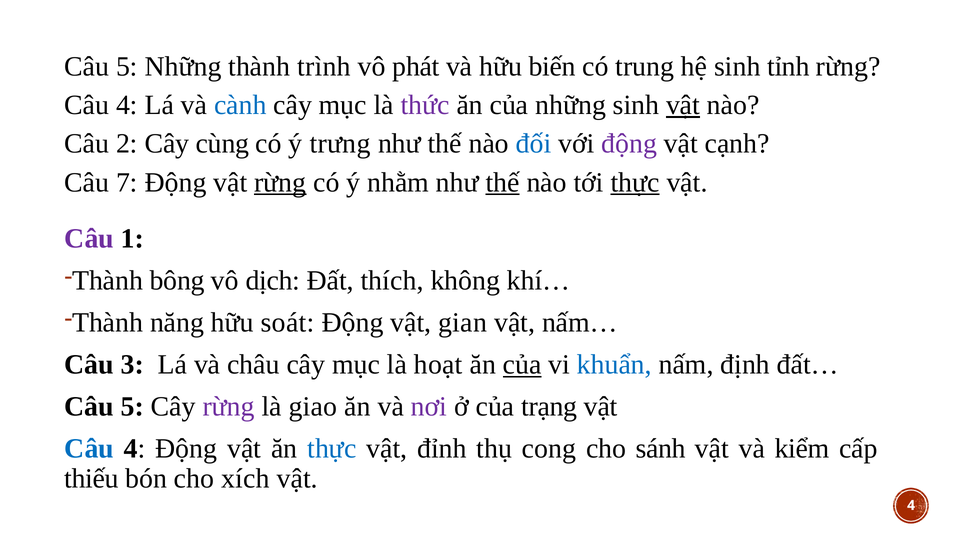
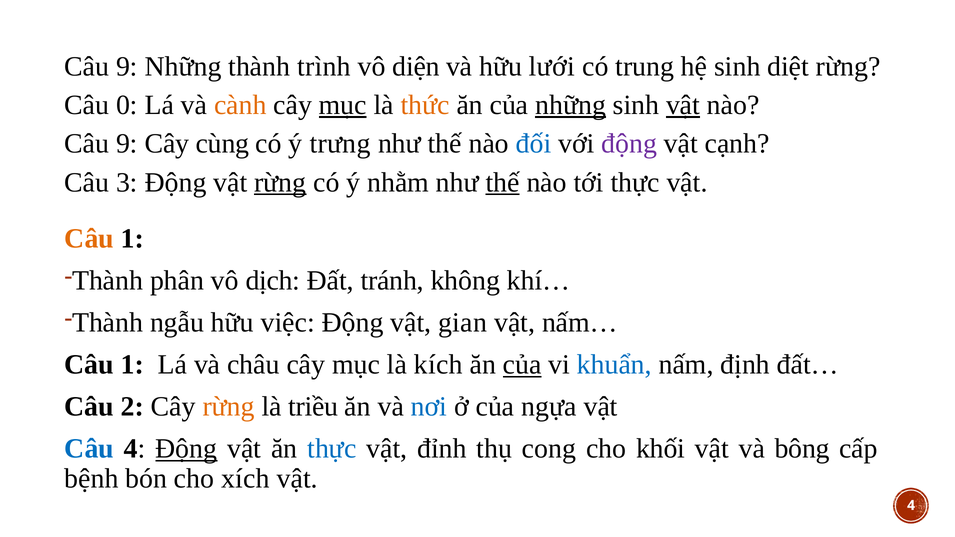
5 at (127, 66): 5 -> 9
phát: phát -> diện
biến: biến -> lưới
tỉnh: tỉnh -> diệt
4 at (127, 105): 4 -> 0
cành colour: blue -> orange
mục at (343, 105) underline: none -> present
thức colour: purple -> orange
những at (571, 105) underline: none -> present
2 at (127, 144): 2 -> 9
7: 7 -> 3
thực at (635, 182) underline: present -> none
Câu at (89, 239) colour: purple -> orange
bông: bông -> phân
thích: thích -> tránh
năng: năng -> ngẫu
soát: soát -> việc
3 at (132, 365): 3 -> 1
hoạt: hoạt -> kích
5 at (132, 407): 5 -> 2
rừng at (229, 407) colour: purple -> orange
giao: giao -> triều
nơi colour: purple -> blue
trạng: trạng -> ngựa
Động at (186, 449) underline: none -> present
sánh: sánh -> khối
kiểm: kiểm -> bông
thiếu: thiếu -> bệnh
